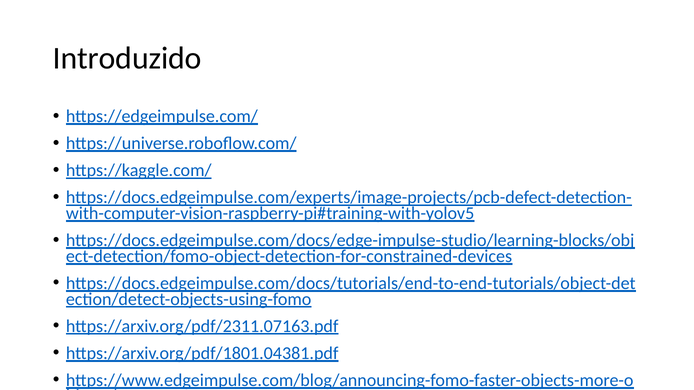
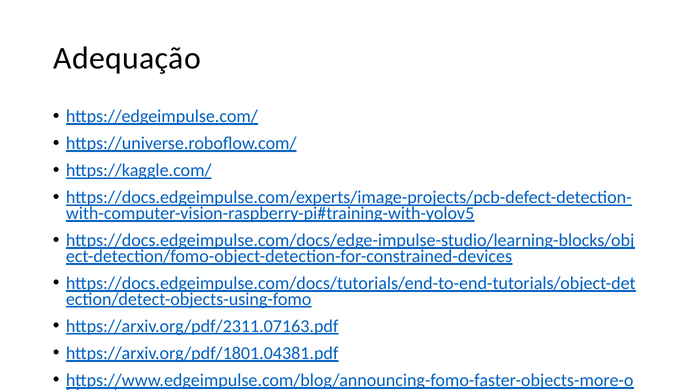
Introduzido: Introduzido -> Adequação
